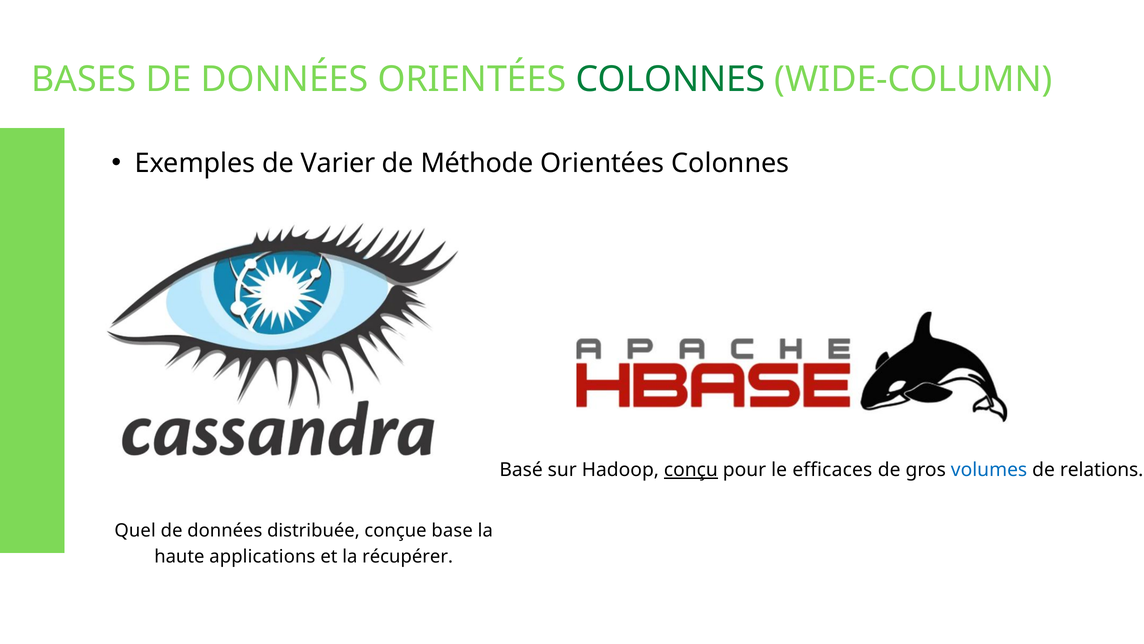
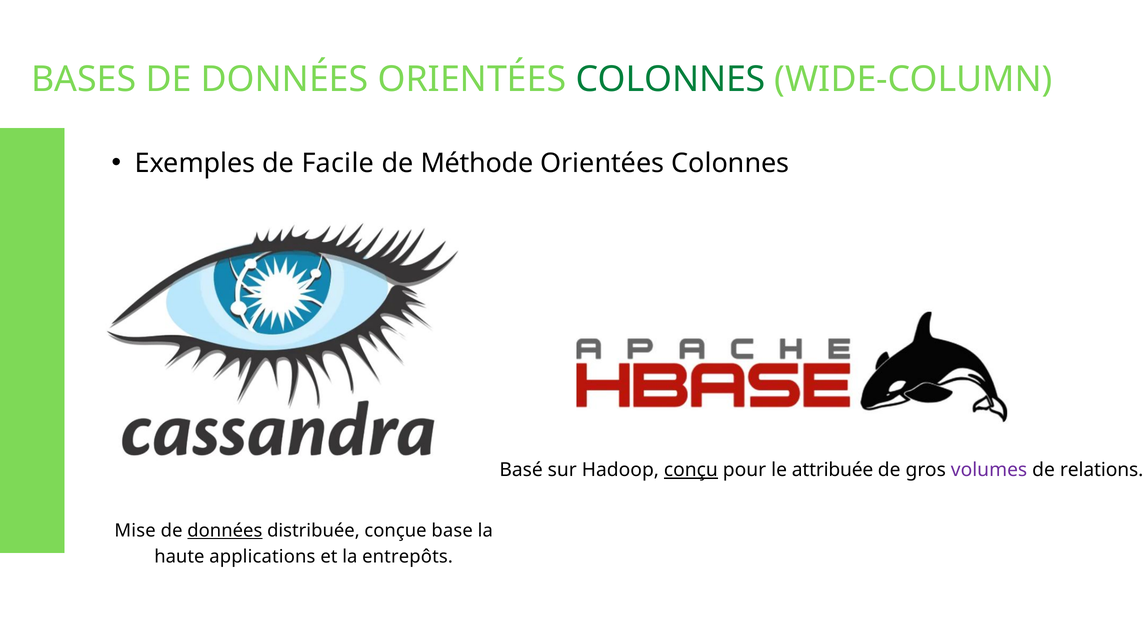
Varier: Varier -> Facile
efficaces: efficaces -> attribuée
volumes colour: blue -> purple
Quel: Quel -> Mise
données at (225, 530) underline: none -> present
récupérer: récupérer -> entrepôts
